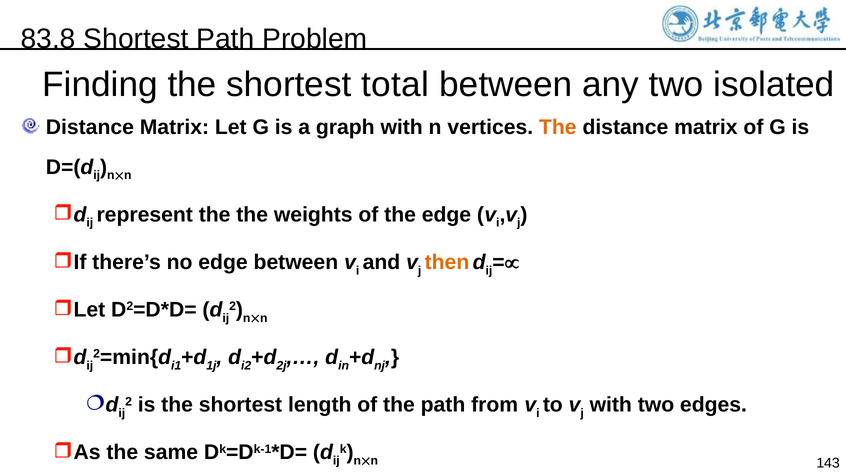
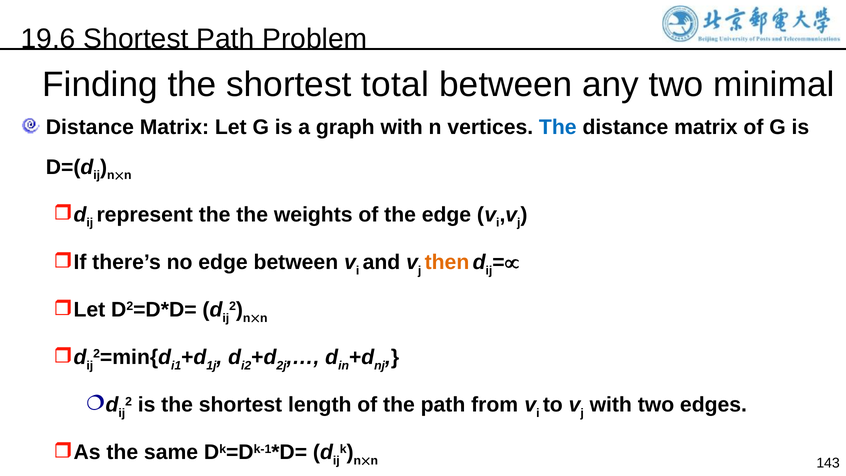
83.8: 83.8 -> 19.6
isolated: isolated -> minimal
The at (558, 127) colour: orange -> blue
